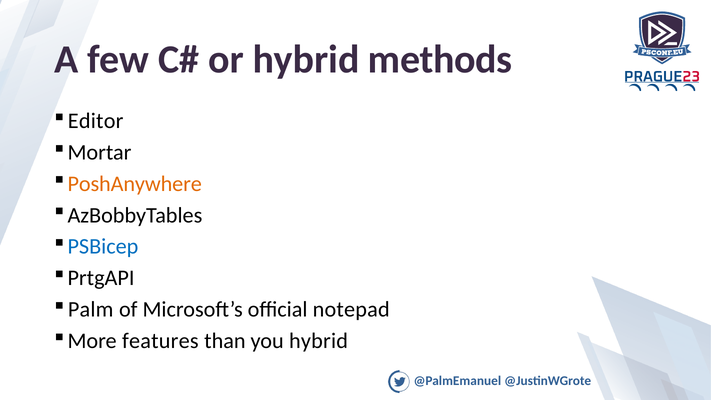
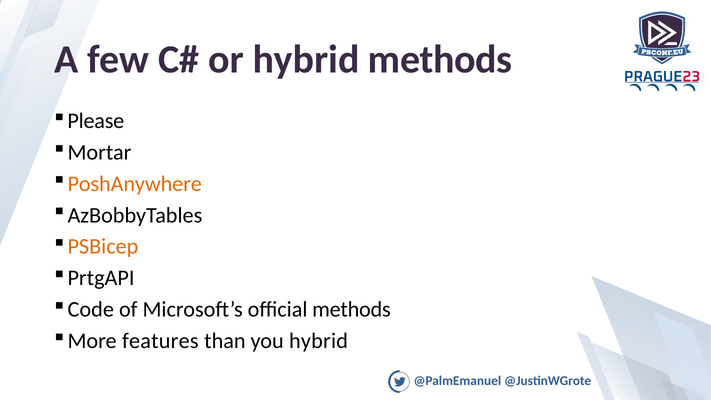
Editor: Editor -> Please
PSBicep colour: blue -> orange
Palm: Palm -> Code
official notepad: notepad -> methods
